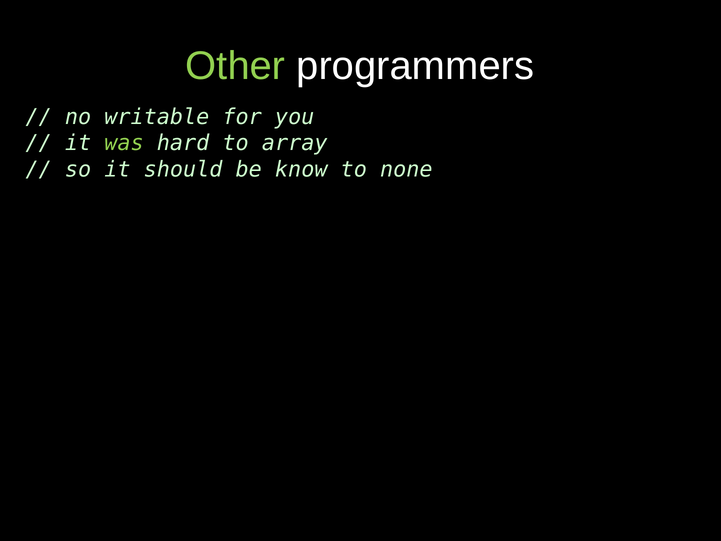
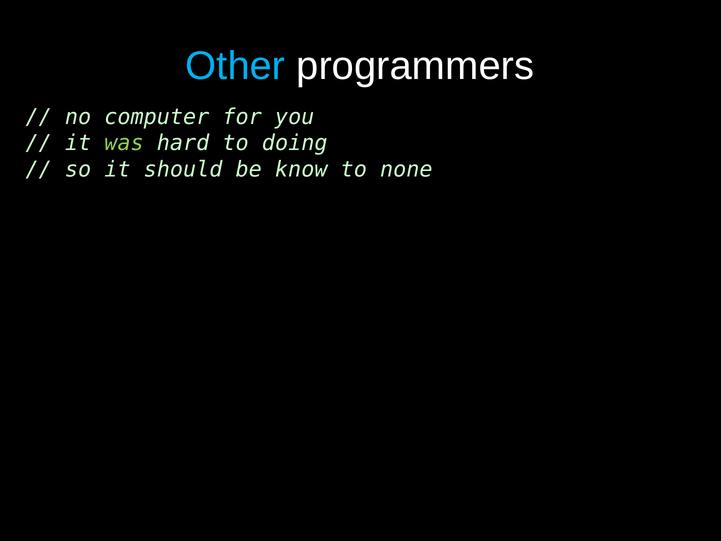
Other colour: light green -> light blue
writable: writable -> computer
array: array -> doing
